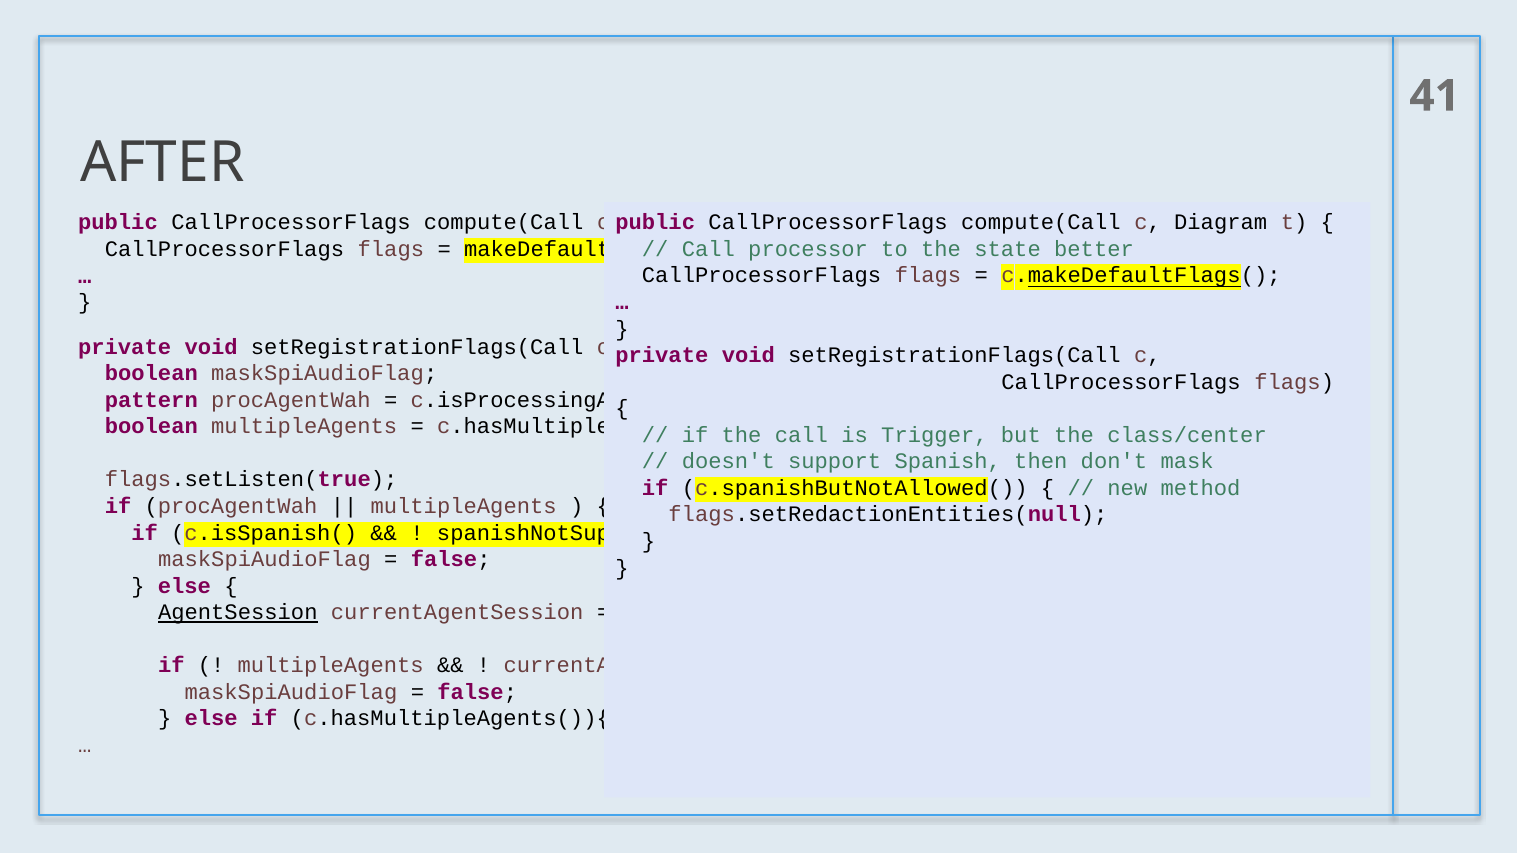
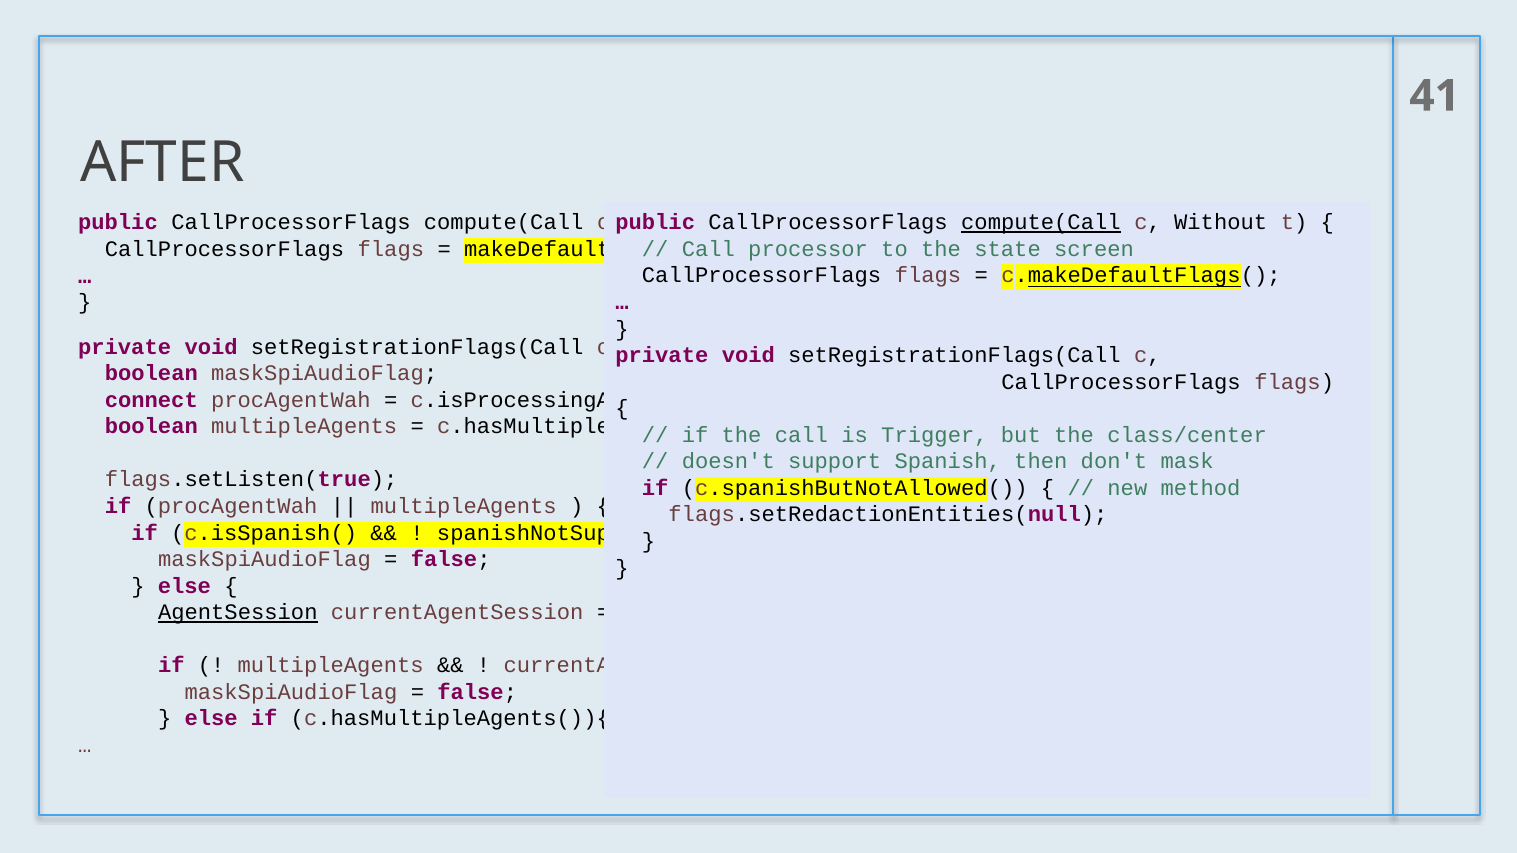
compute(Call at (1041, 223) underline: none -> present
Diagram: Diagram -> Without
better: better -> screen
pattern: pattern -> connect
